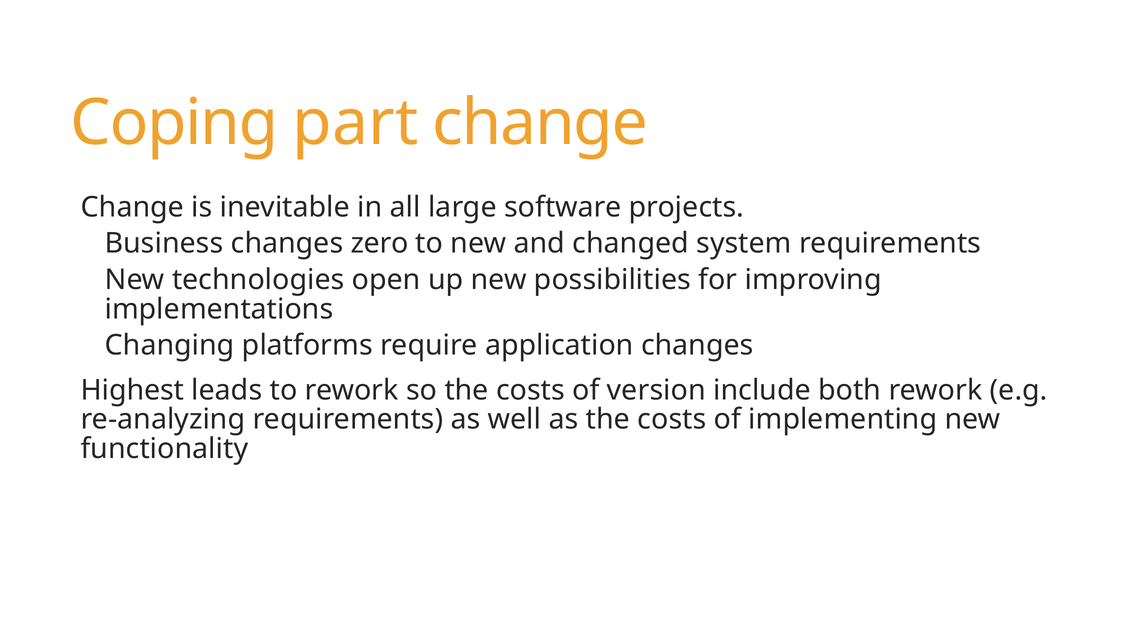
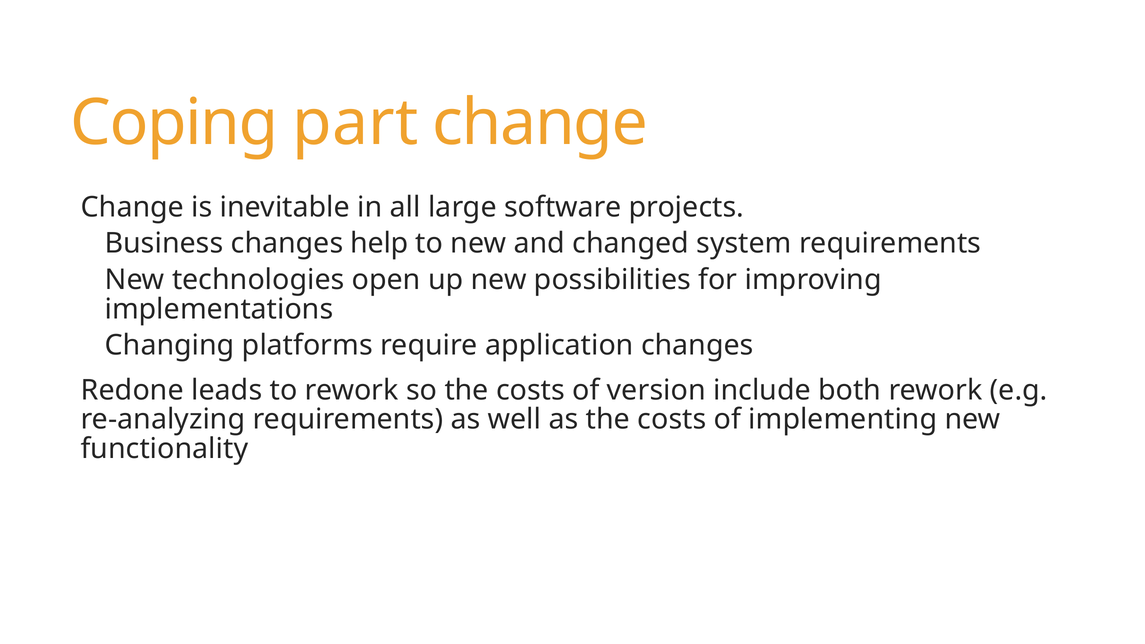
zero: zero -> help
Highest: Highest -> Redone
